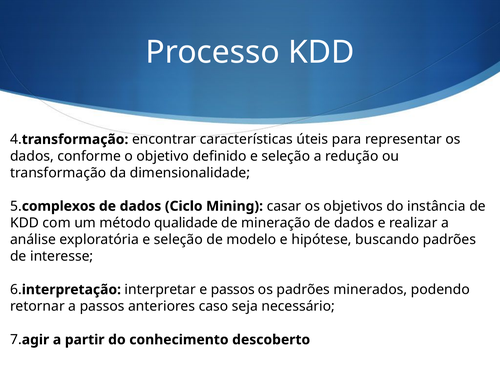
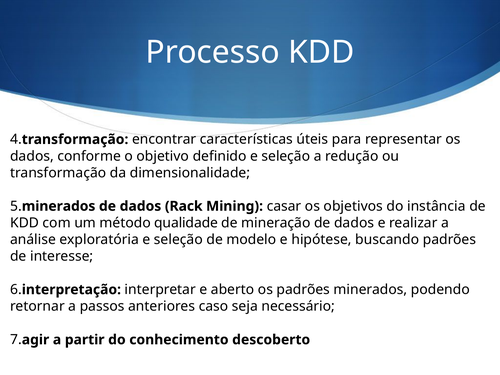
complexos at (59, 206): complexos -> minerados
Ciclo: Ciclo -> Rack
e passos: passos -> aberto
